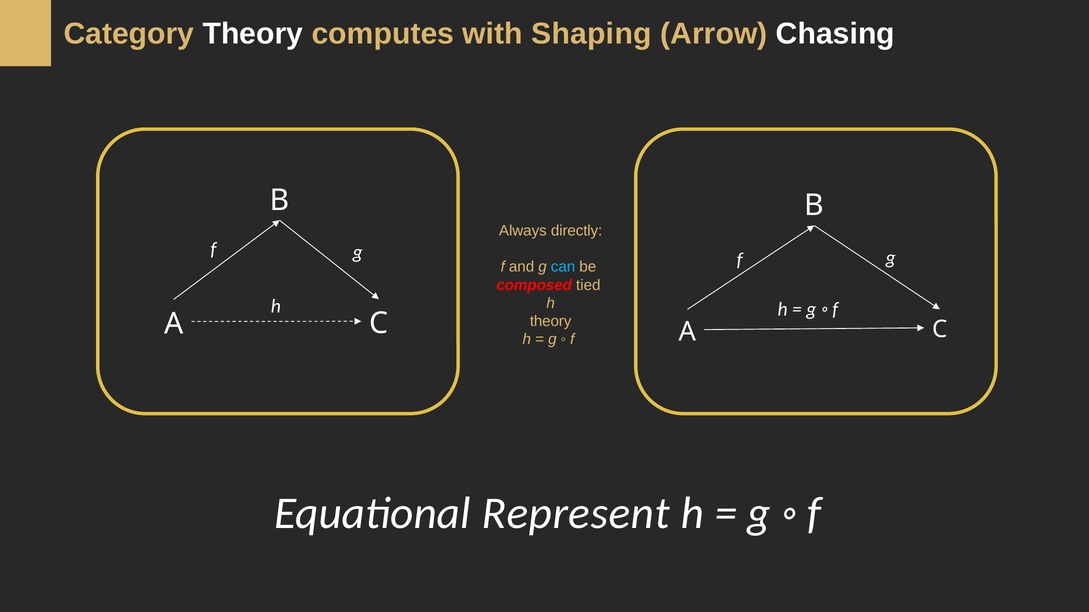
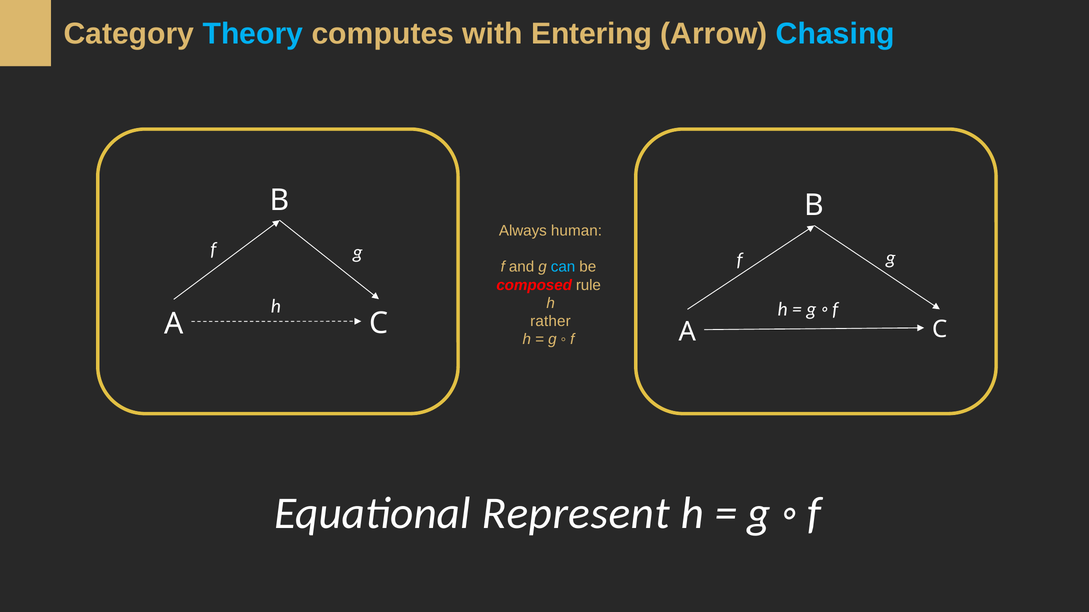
Theory at (253, 34) colour: white -> light blue
Shaping: Shaping -> Entering
Chasing colour: white -> light blue
directly: directly -> human
tied: tied -> rule
theory at (551, 322): theory -> rather
